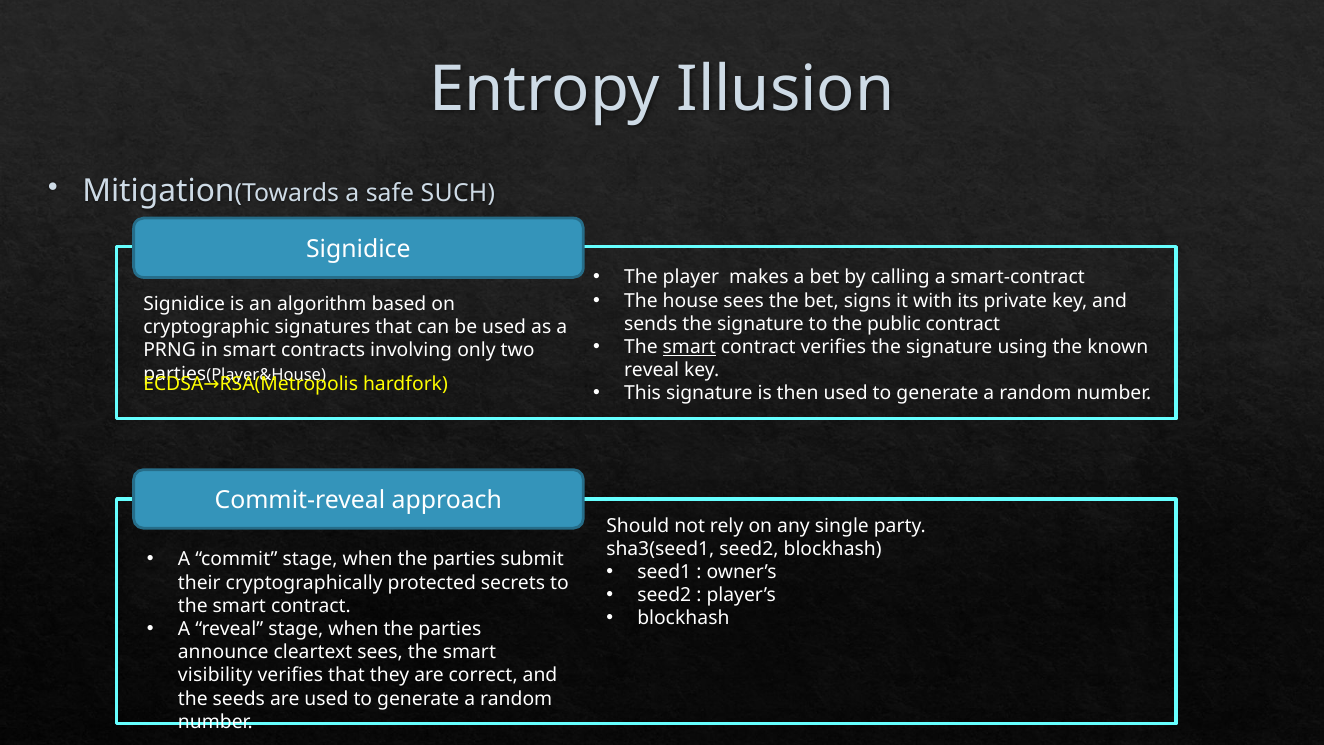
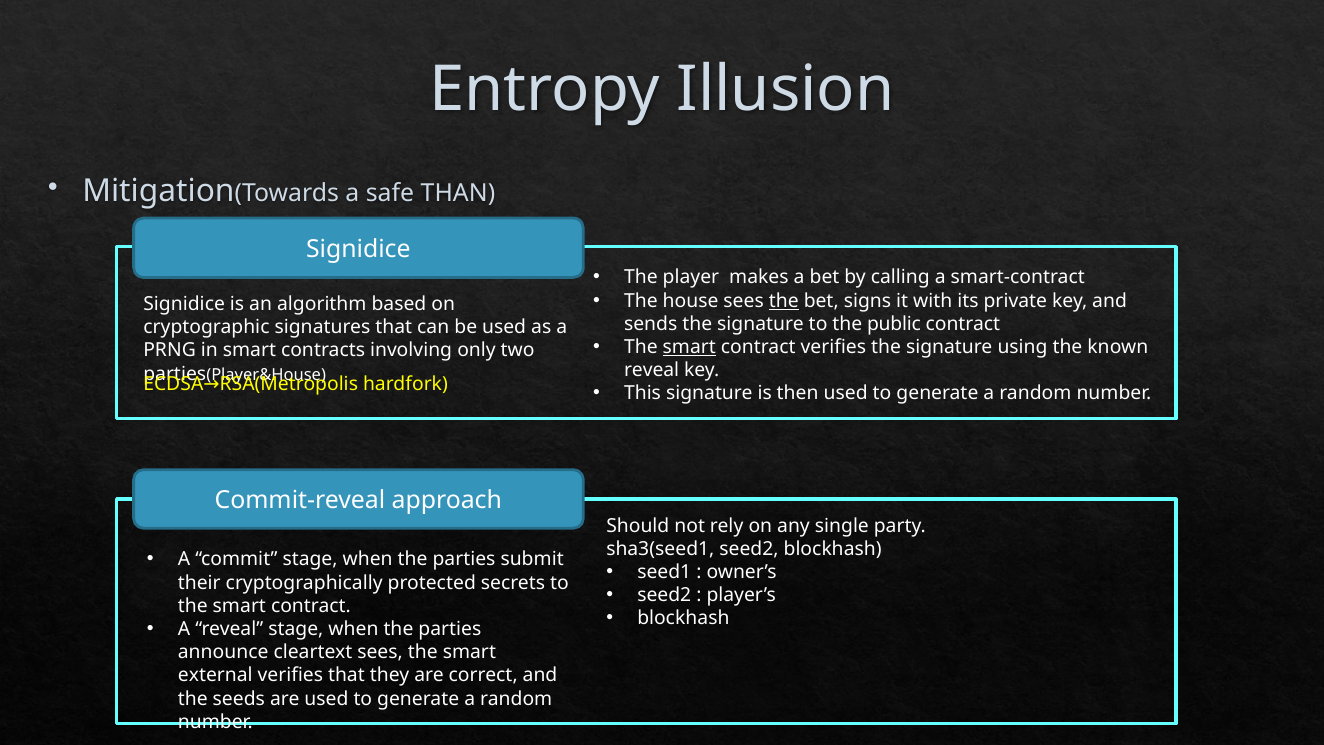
SUCH: SUCH -> THAN
the at (784, 301) underline: none -> present
visibility: visibility -> external
